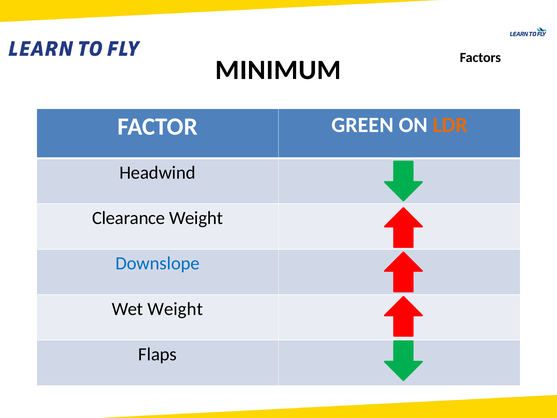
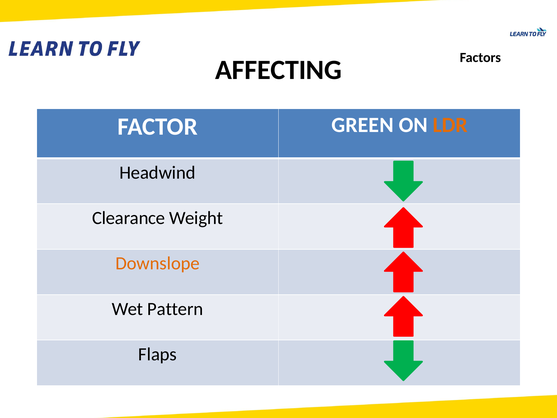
MINIMUM: MINIMUM -> AFFECTING
Downslope colour: blue -> orange
Wet Weight: Weight -> Pattern
